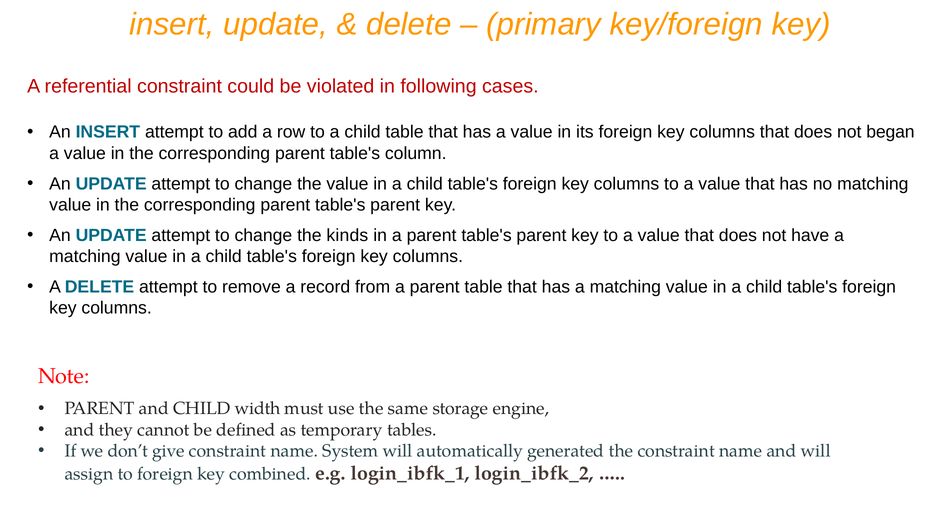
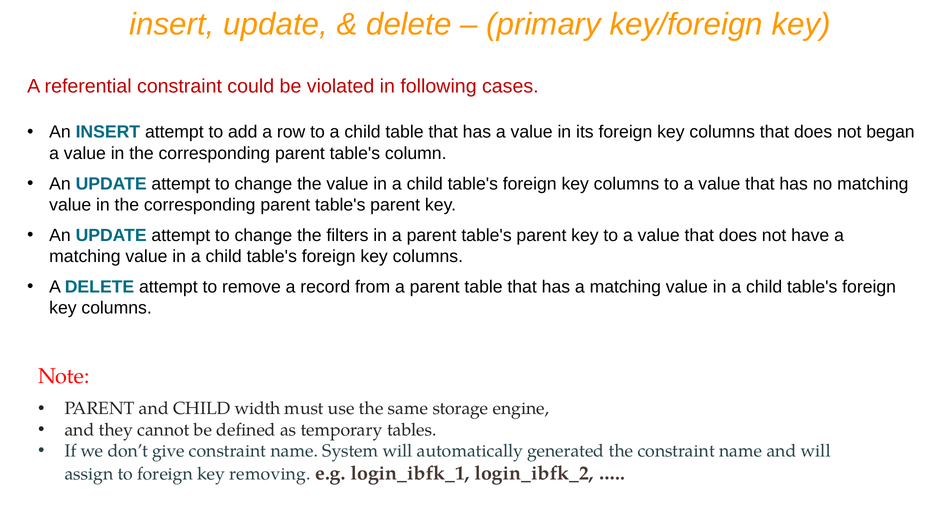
kinds: kinds -> filters
combined: combined -> removing
